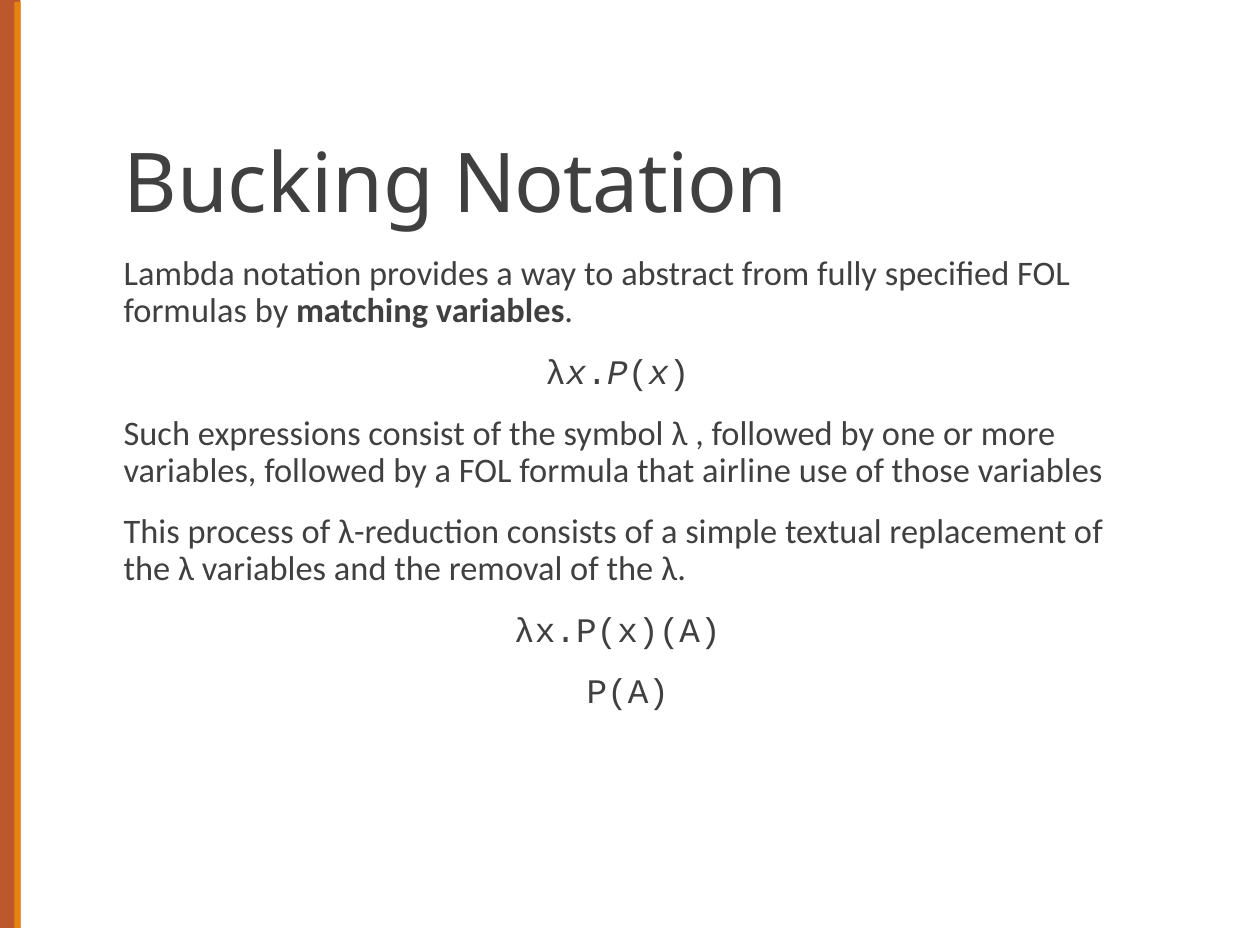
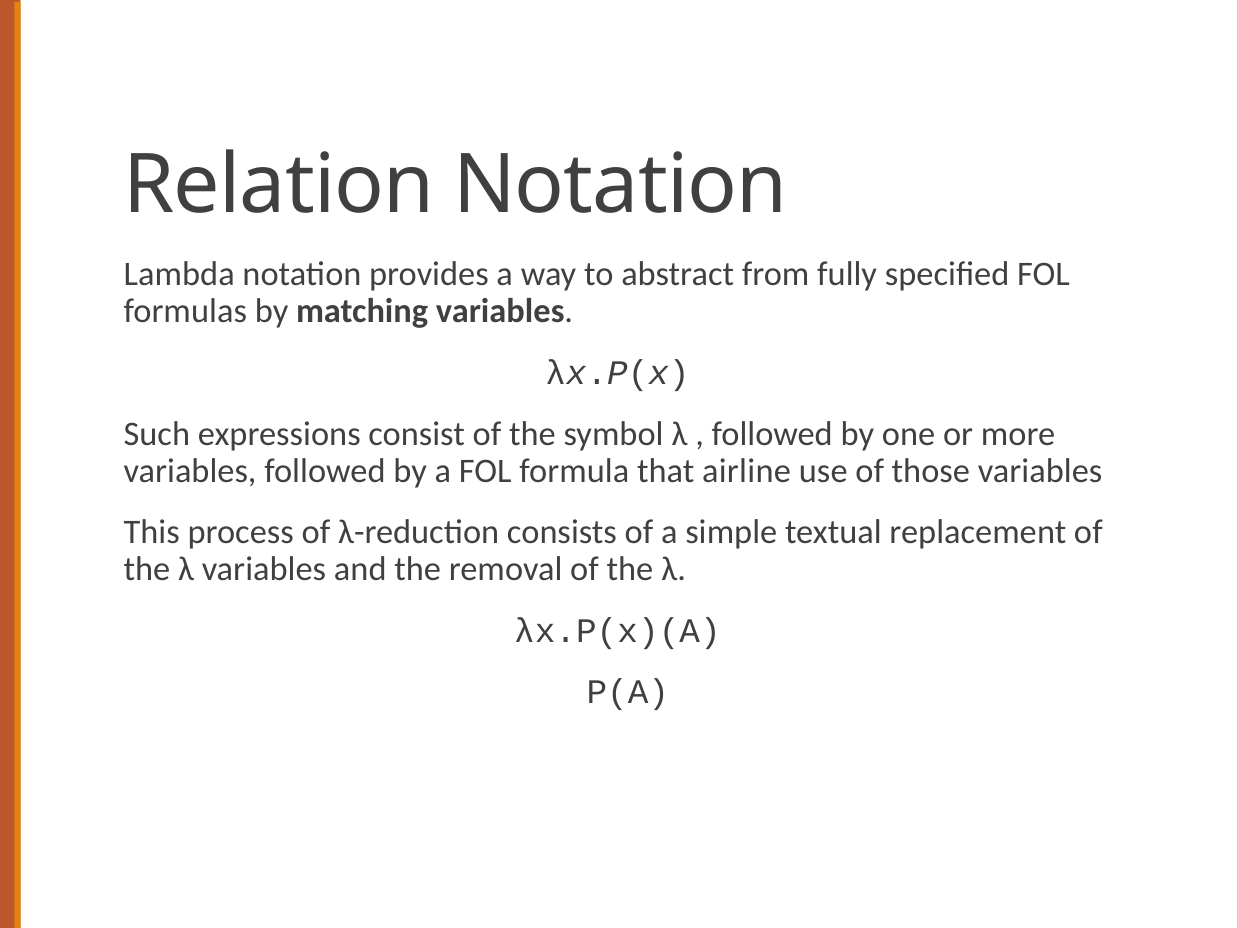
Bucking: Bucking -> Relation
